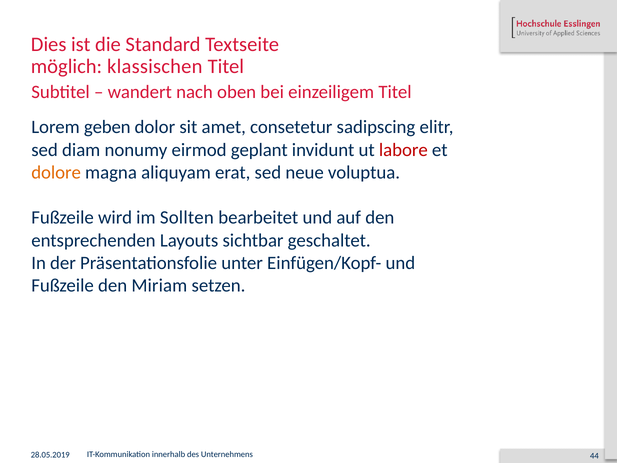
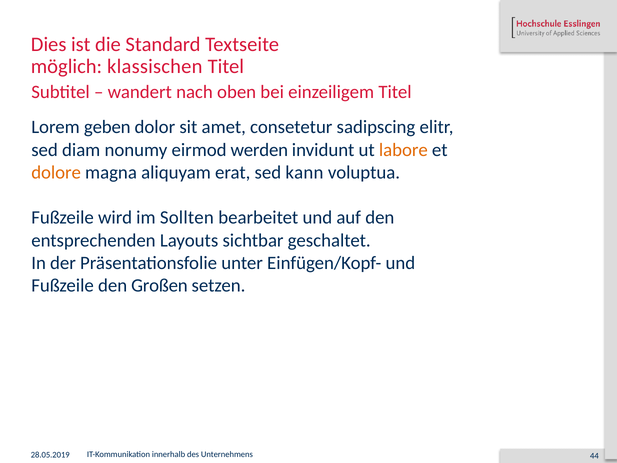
geplant: geplant -> werden
labore colour: red -> orange
neue: neue -> kann
Miriam: Miriam -> Großen
